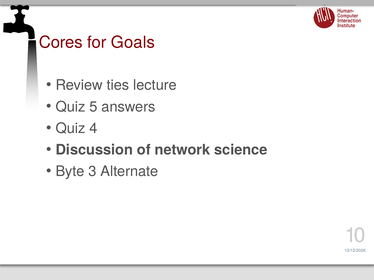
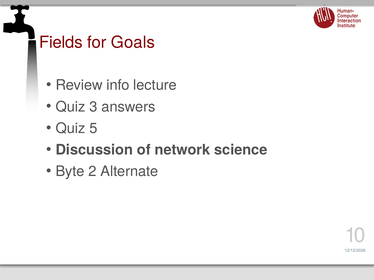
Cores: Cores -> Fields
ties: ties -> info
5: 5 -> 3
4: 4 -> 5
3: 3 -> 2
